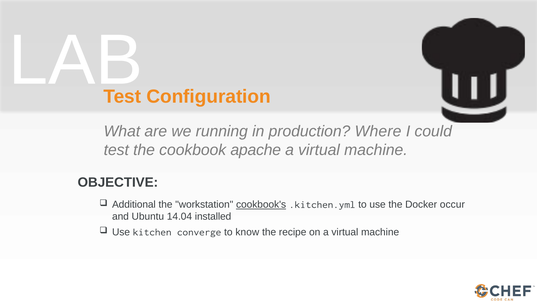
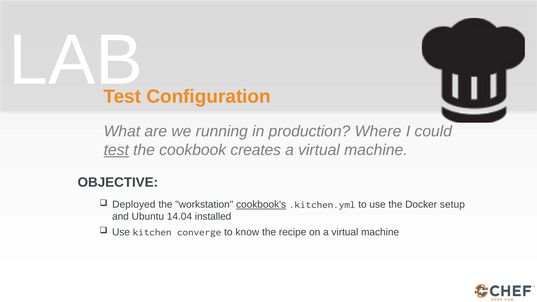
test at (116, 150) underline: none -> present
apache: apache -> creates
Additional: Additional -> Deployed
occur: occur -> setup
